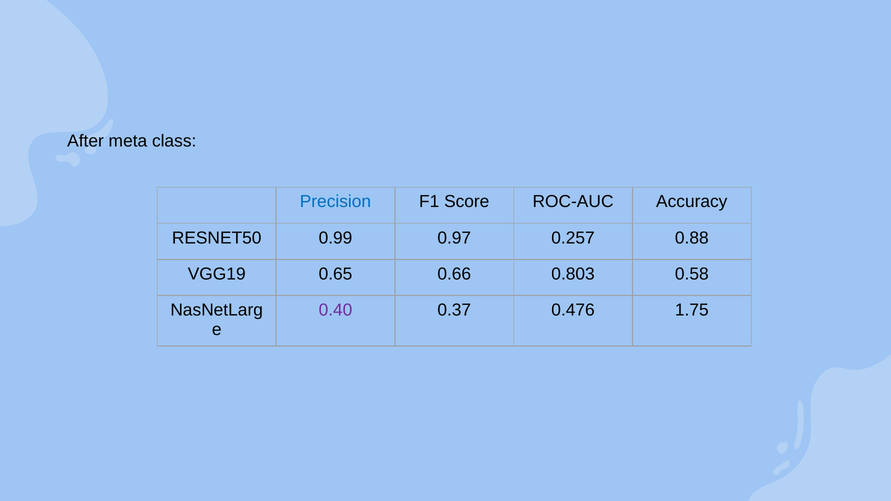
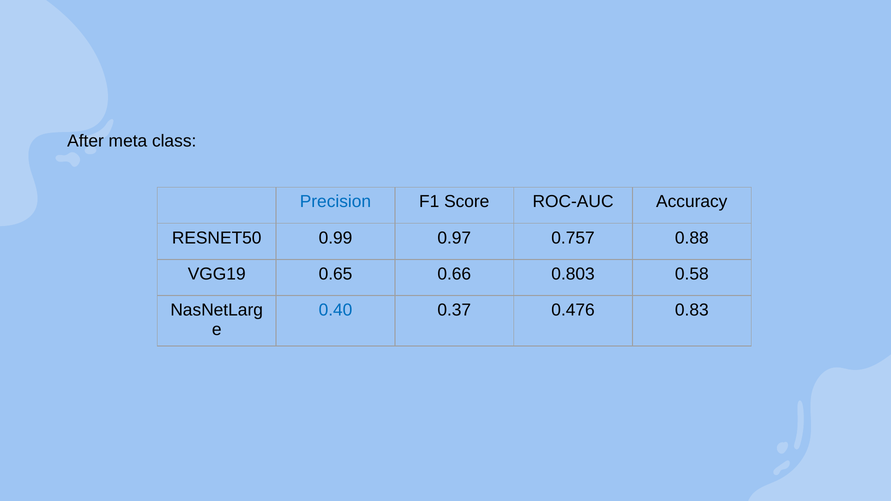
0.257: 0.257 -> 0.757
0.40 colour: purple -> blue
1.75: 1.75 -> 0.83
